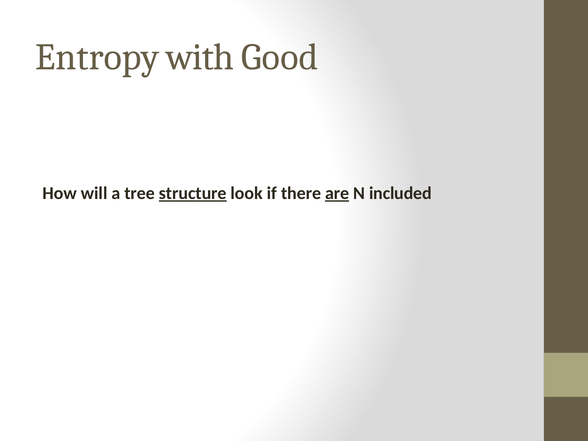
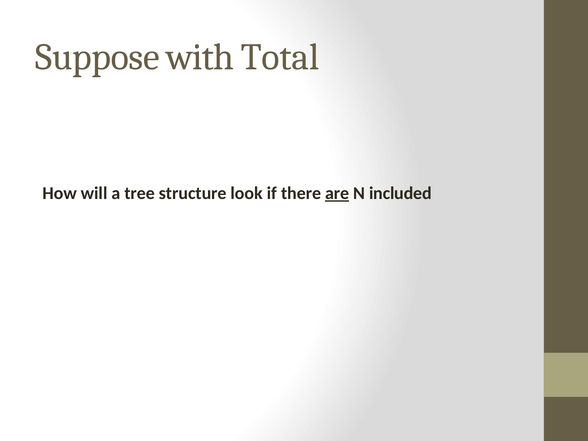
Entropy: Entropy -> Suppose
Good: Good -> Total
structure underline: present -> none
